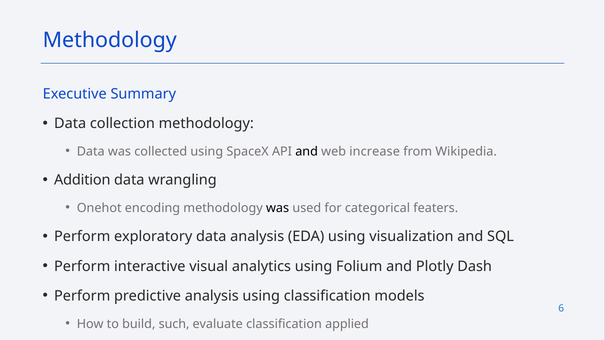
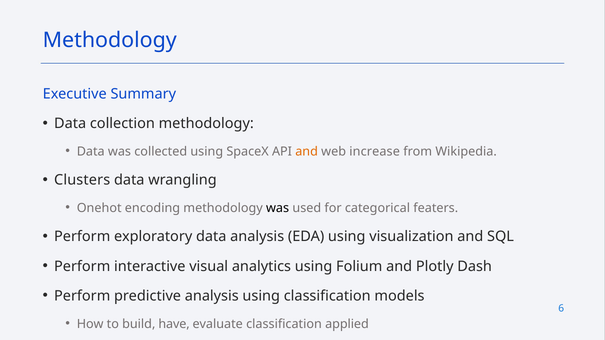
and at (307, 152) colour: black -> orange
Addition: Addition -> Clusters
such: such -> have
